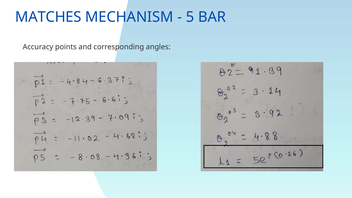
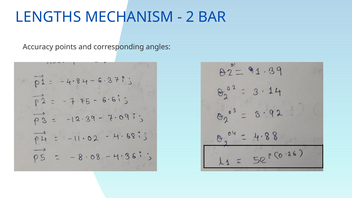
MATCHES: MATCHES -> LENGTHS
5: 5 -> 2
